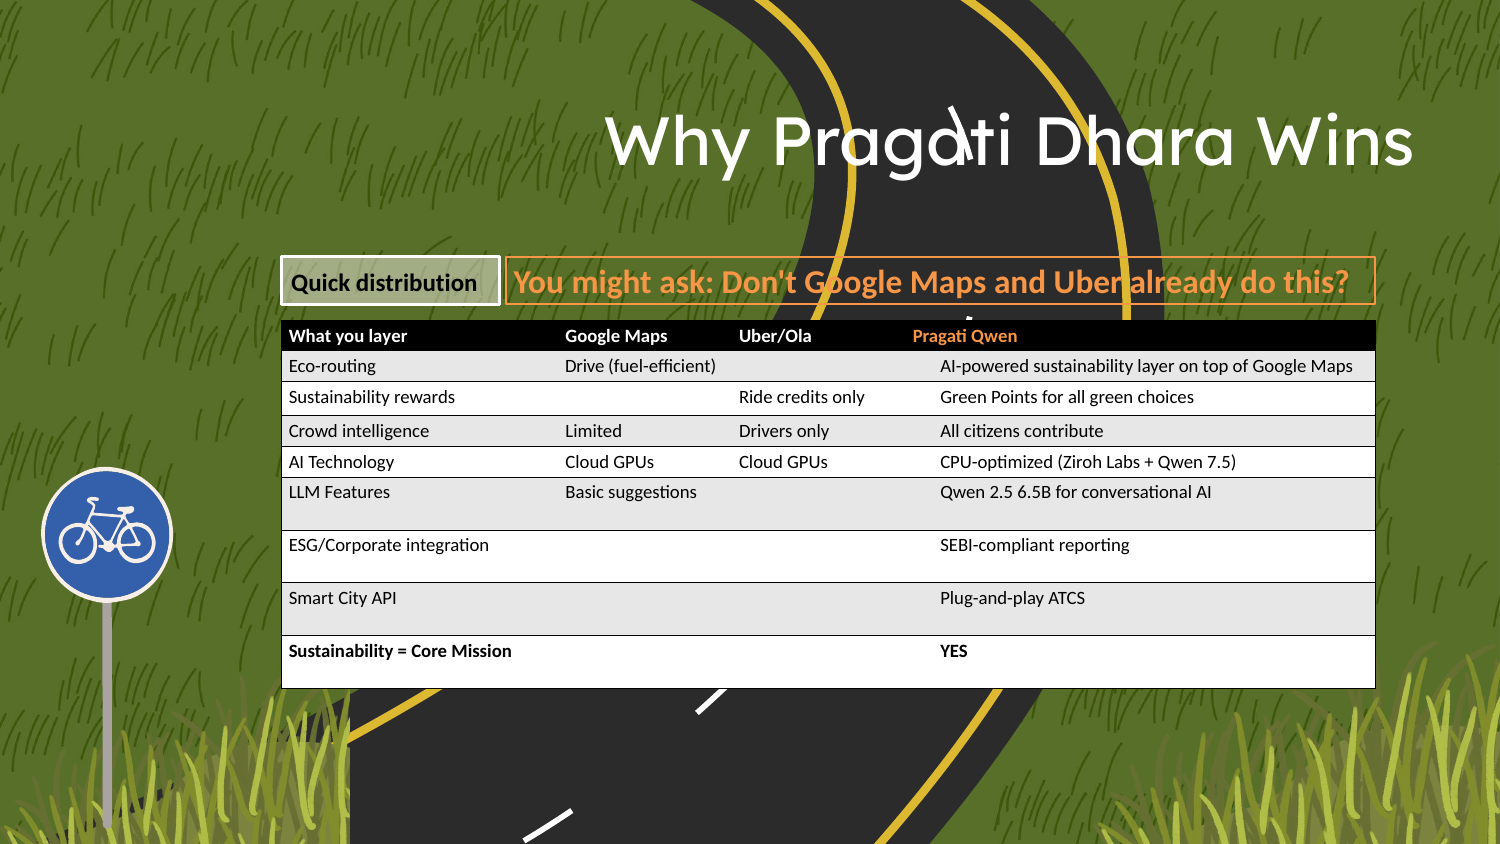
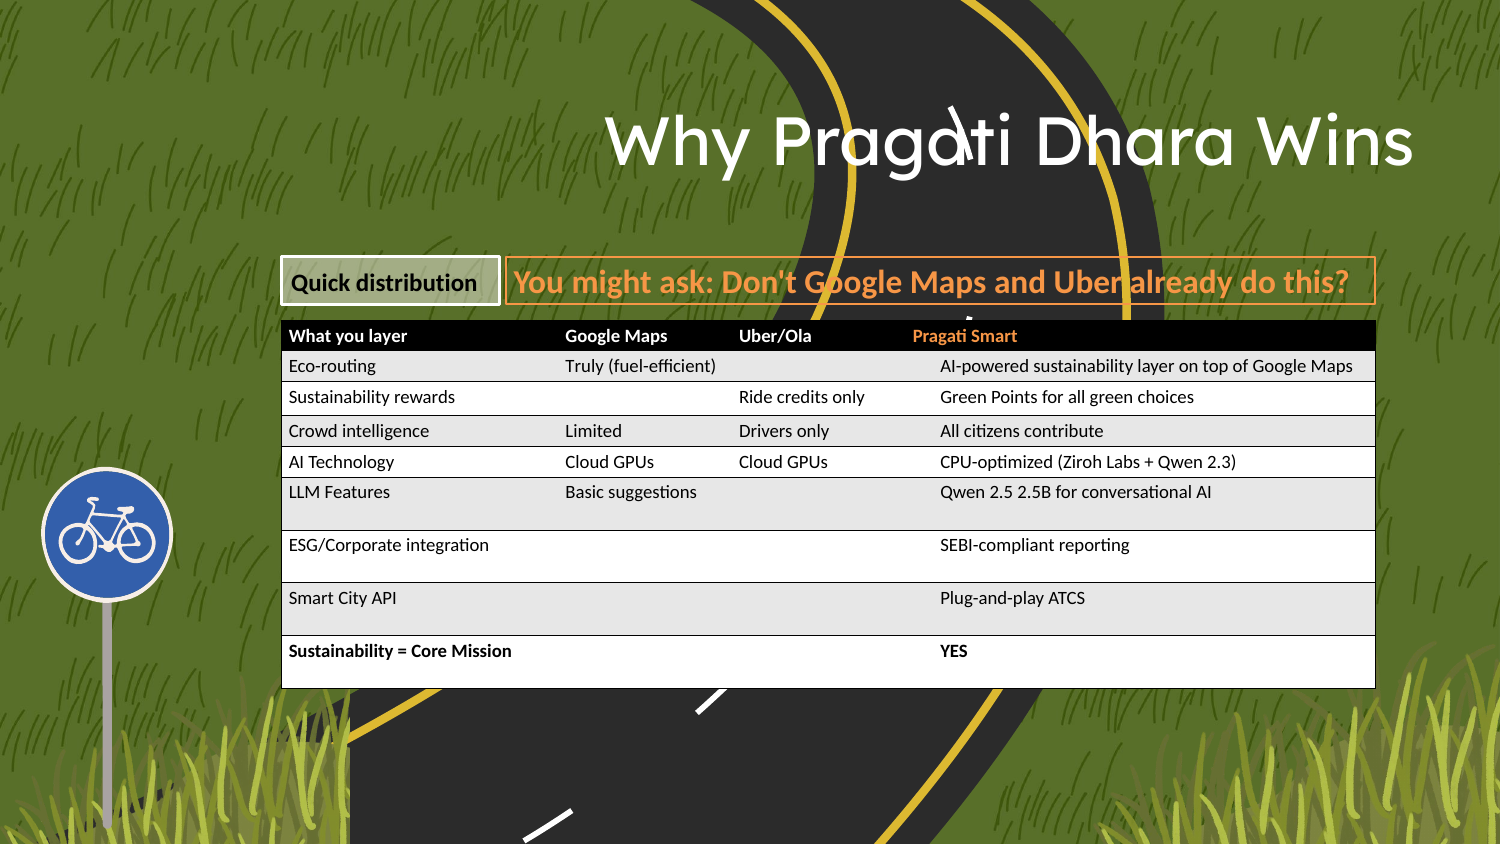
Pragati Qwen: Qwen -> Smart
Drive: Drive -> Truly
7.5: 7.5 -> 2.3
6.5B: 6.5B -> 2.5B
